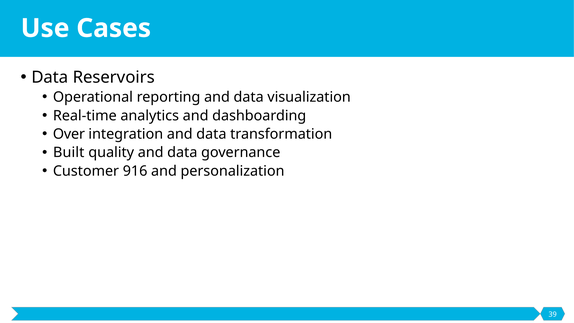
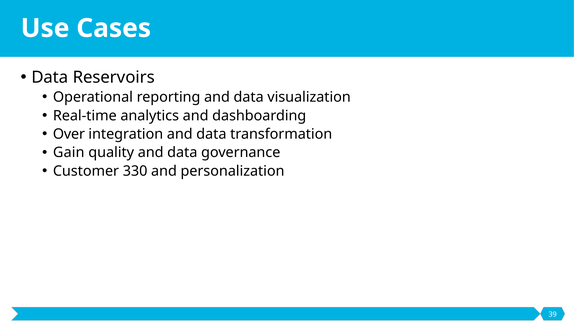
Built: Built -> Gain
916: 916 -> 330
